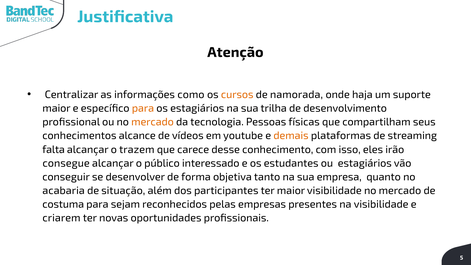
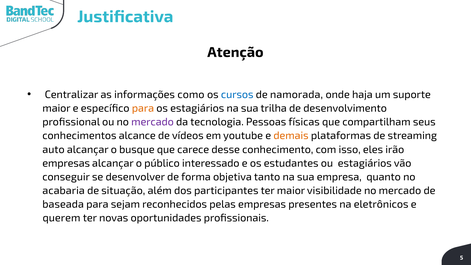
cursos colour: orange -> blue
mercado at (153, 122) colour: orange -> purple
falta: falta -> auto
trazem: trazem -> busque
consegue at (66, 163): consegue -> empresas
costuma: costuma -> baseada
na visibilidade: visibilidade -> eletrônicos
criarem: criarem -> querem
